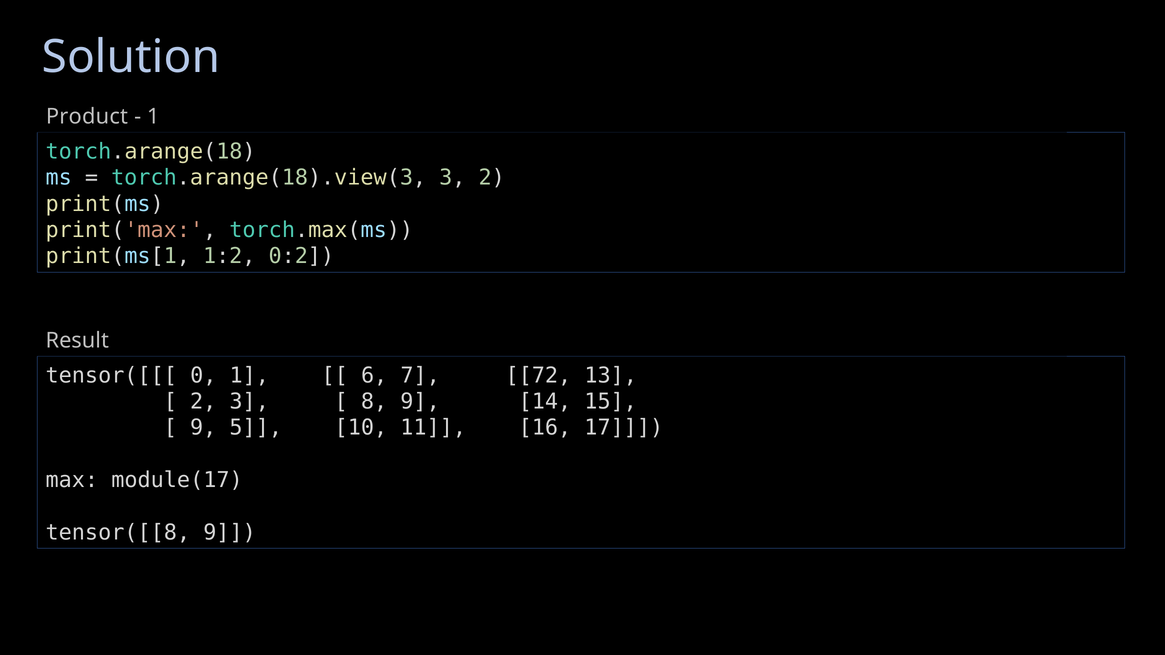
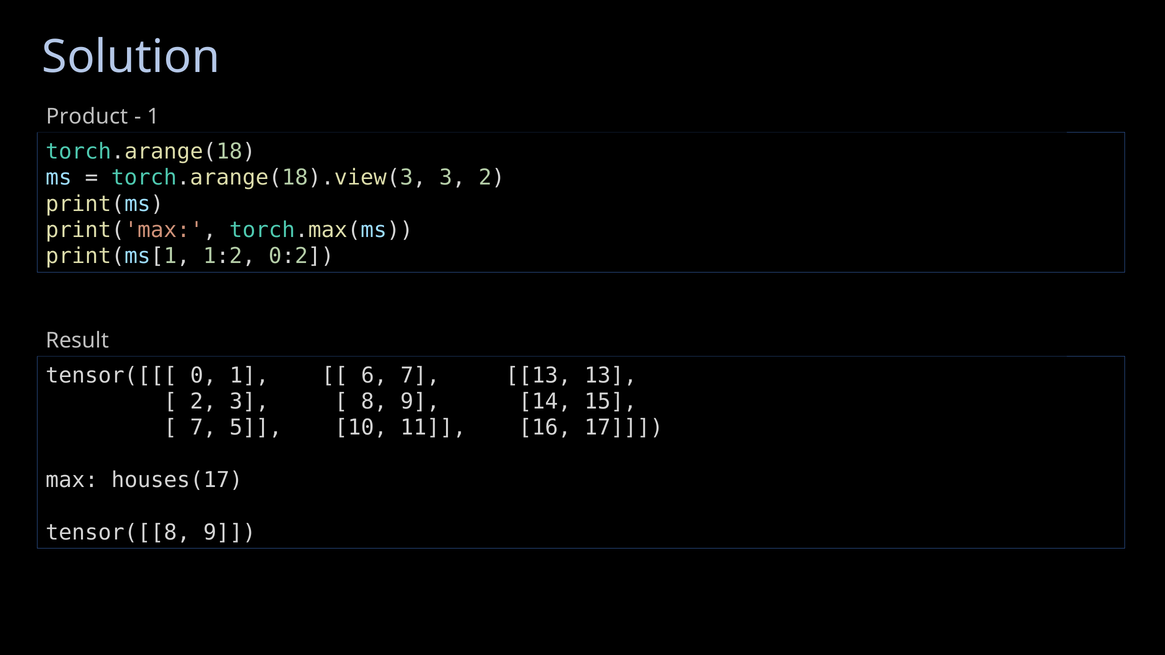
7 72: 72 -> 13
9 at (203, 428): 9 -> 7
module(17: module(17 -> houses(17
